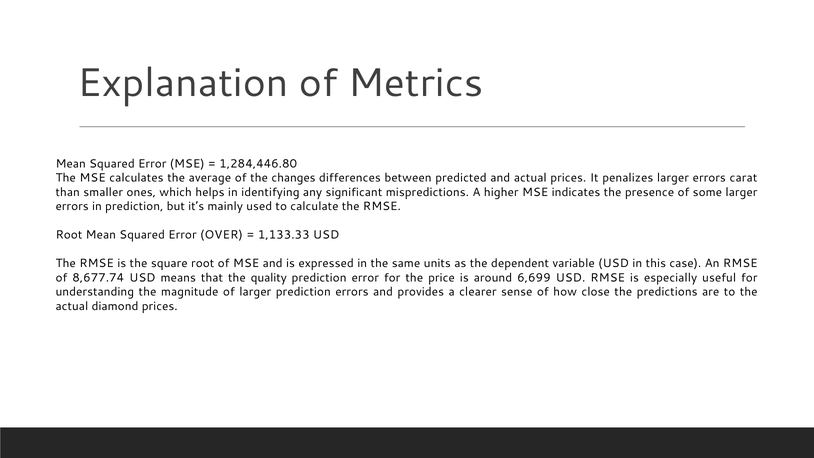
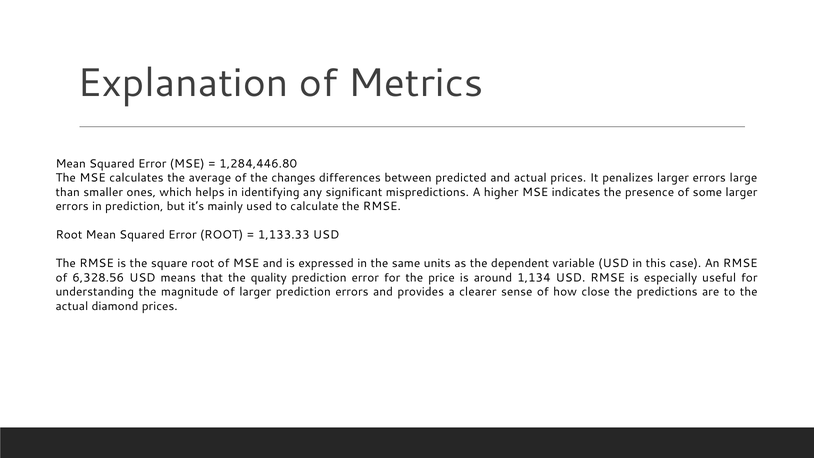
carat: carat -> large
Error OVER: OVER -> ROOT
8,677.74: 8,677.74 -> 6,328.56
6,699: 6,699 -> 1,134
